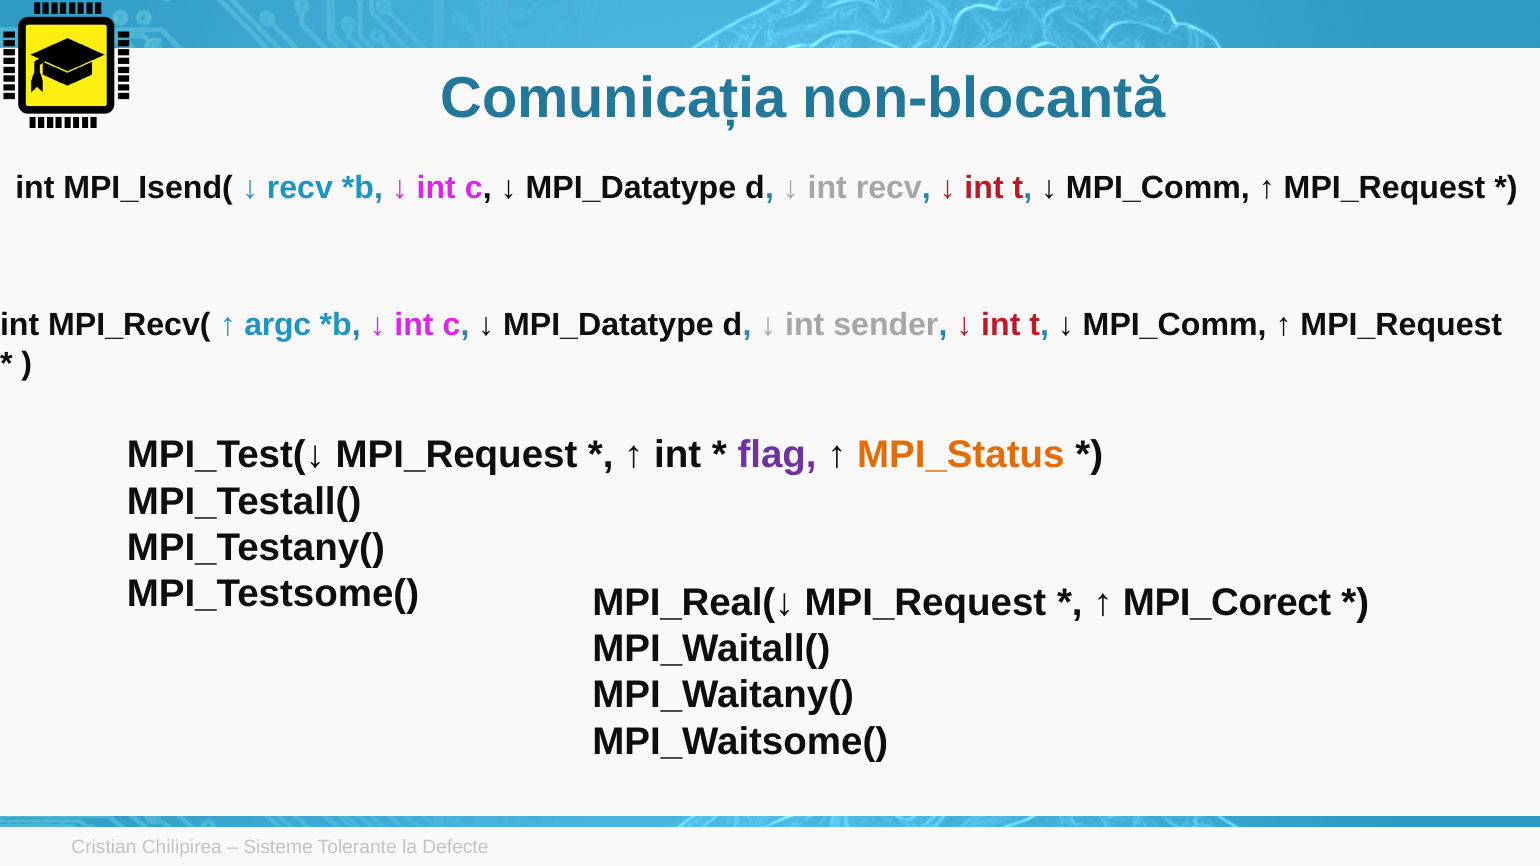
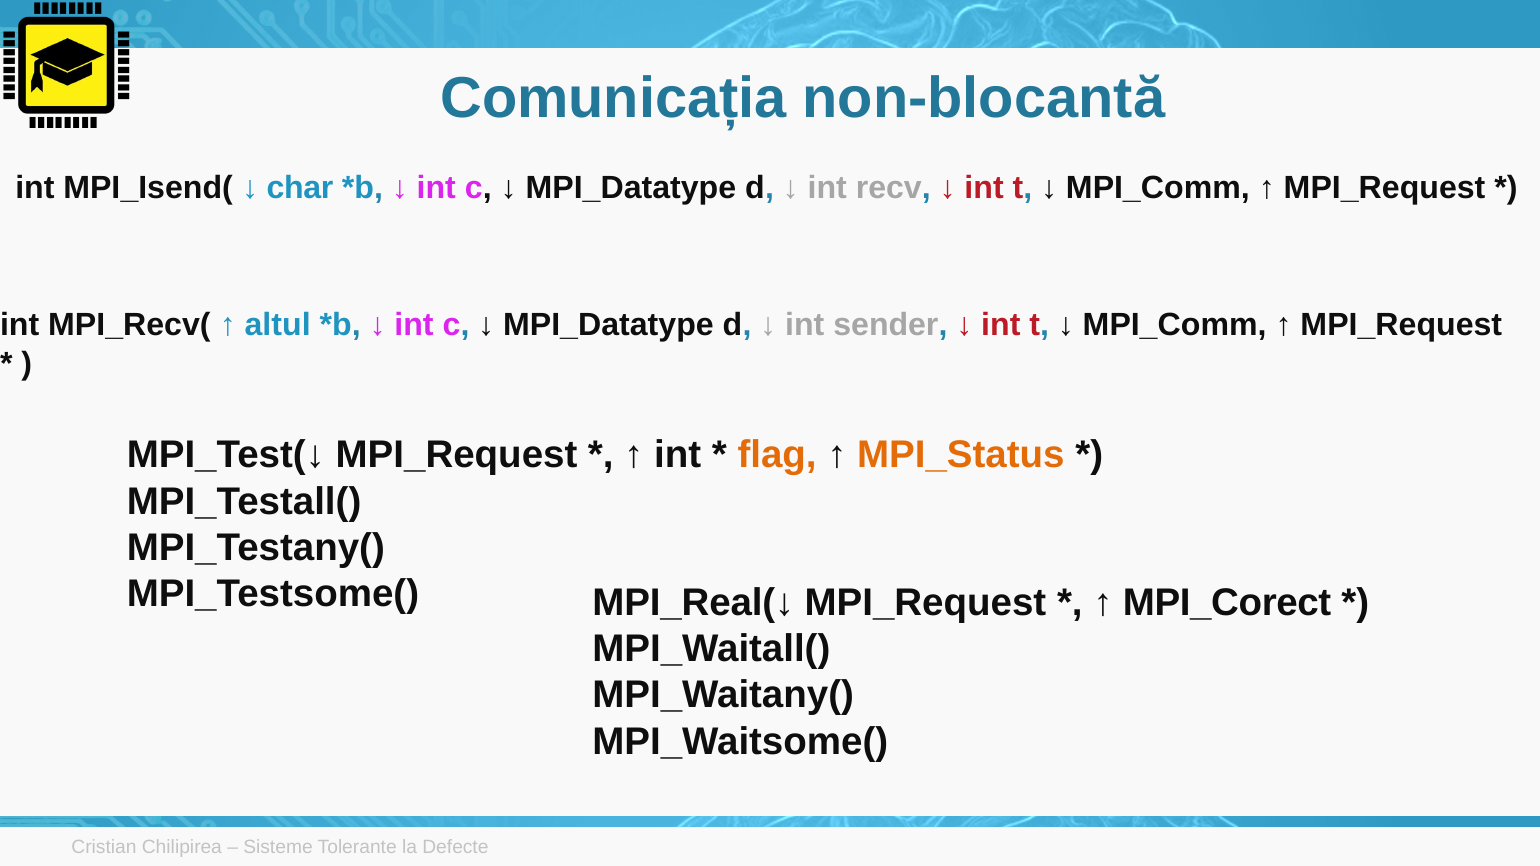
recv at (300, 188): recv -> char
argc: argc -> altul
flag colour: purple -> orange
